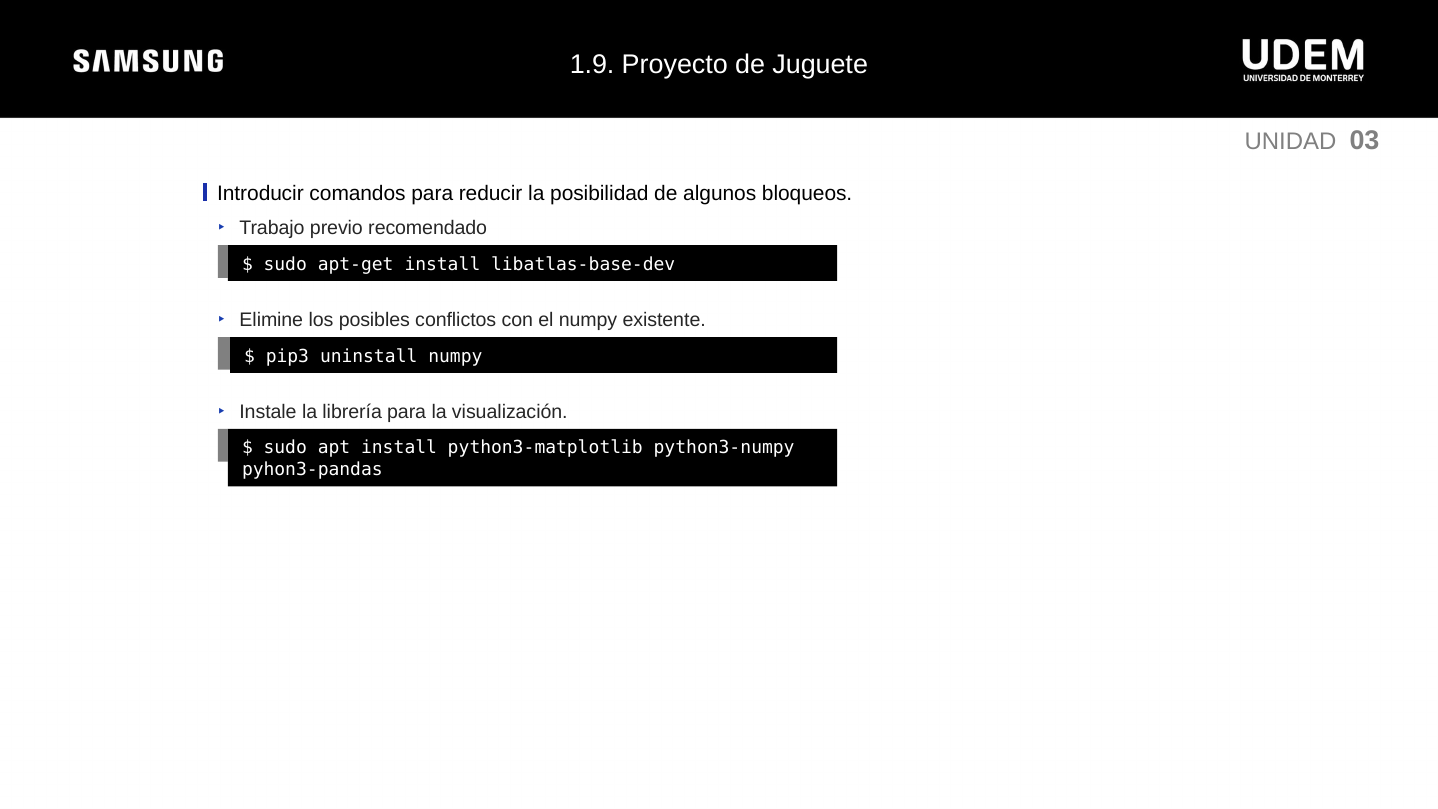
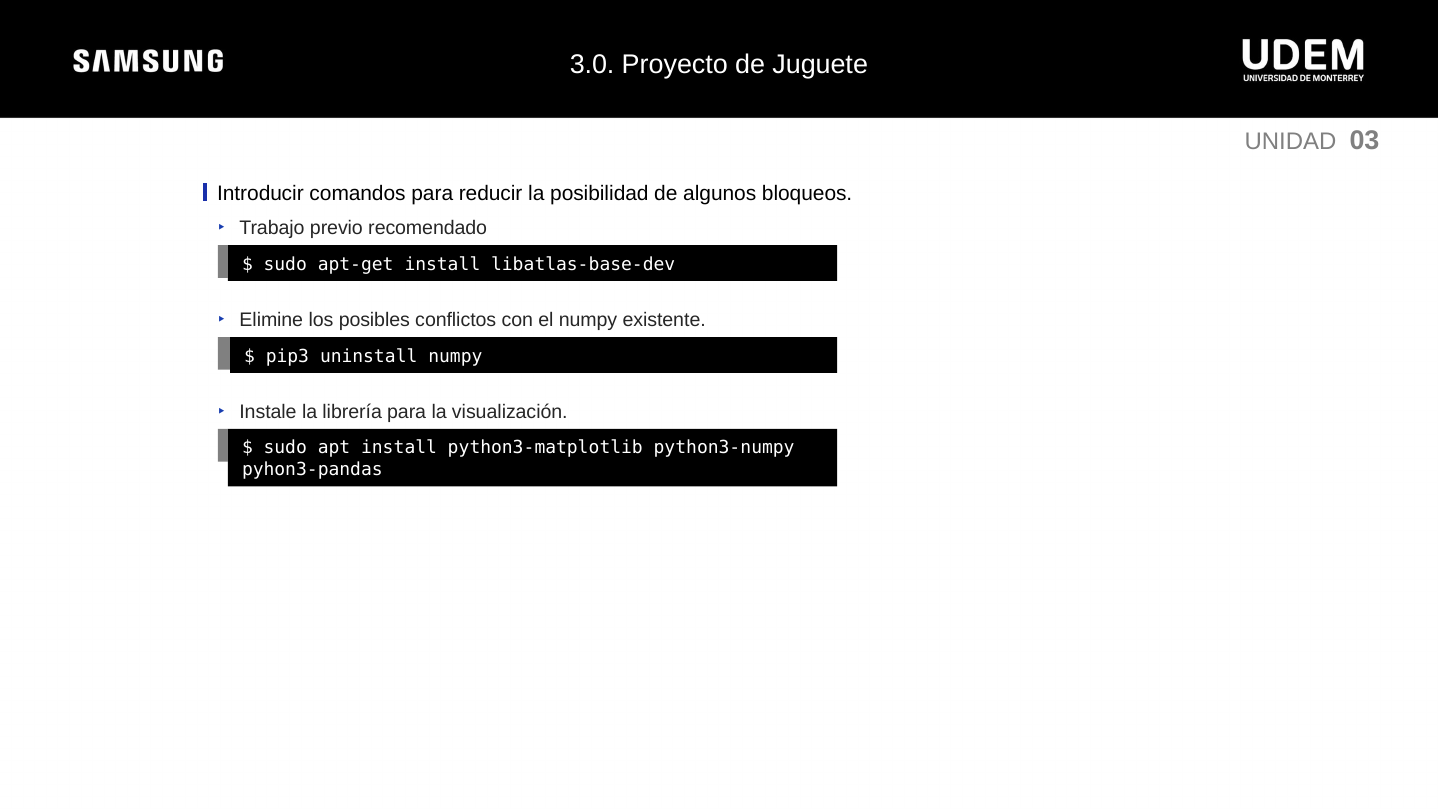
1.9: 1.9 -> 3.0
